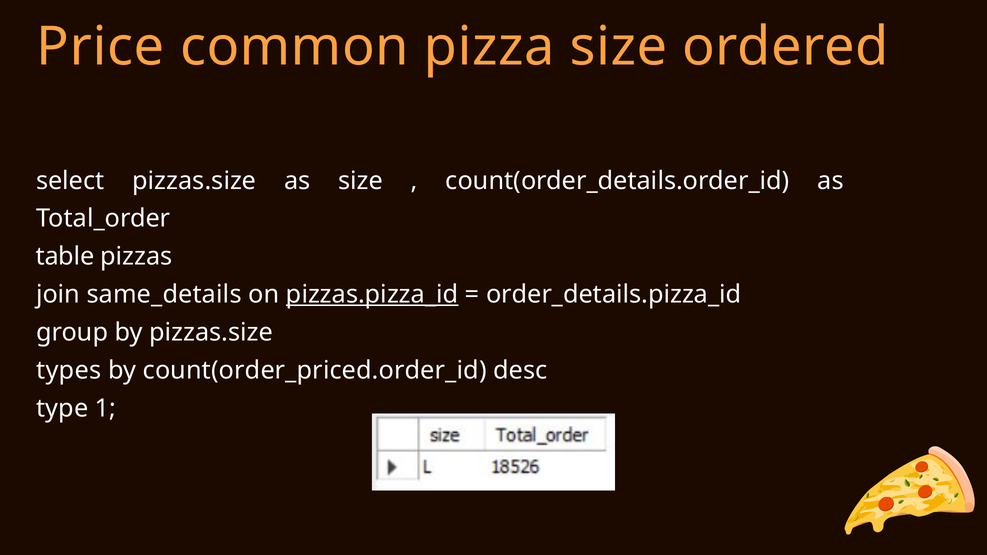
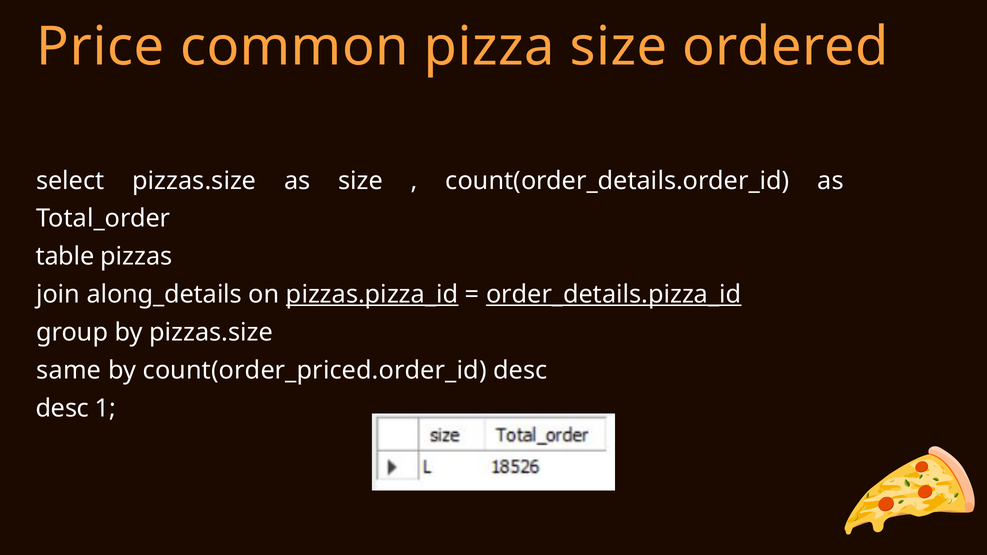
same_details: same_details -> along_details
order_details.pizza_id underline: none -> present
types: types -> same
type at (62, 408): type -> desc
